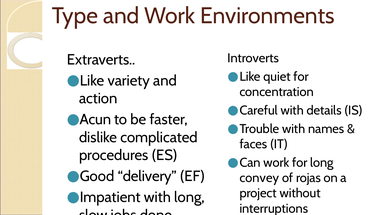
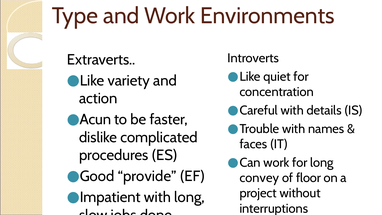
delivery: delivery -> provide
rojas: rojas -> floor
